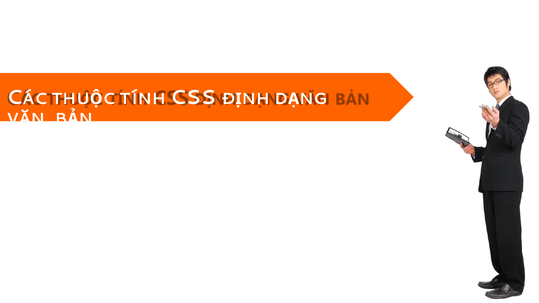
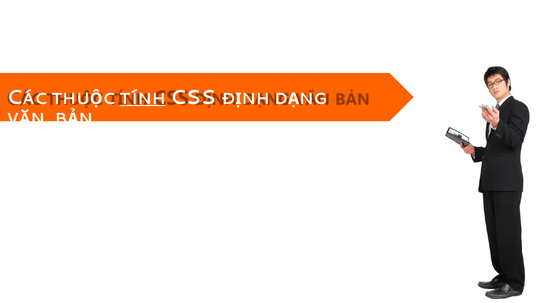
TÍNH underline: none -> present
